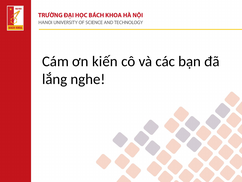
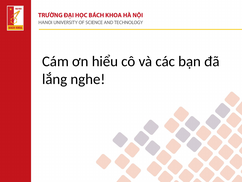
kiến: kiến -> hiểu
